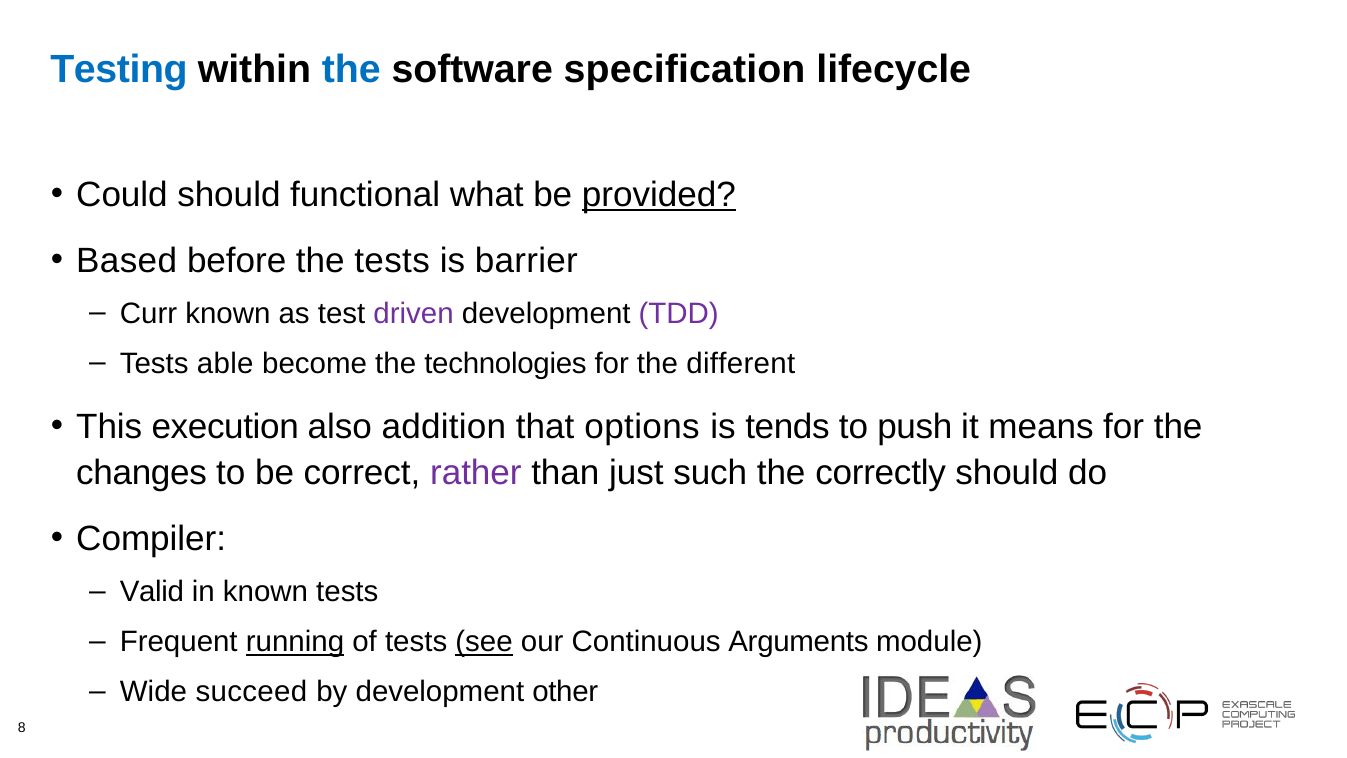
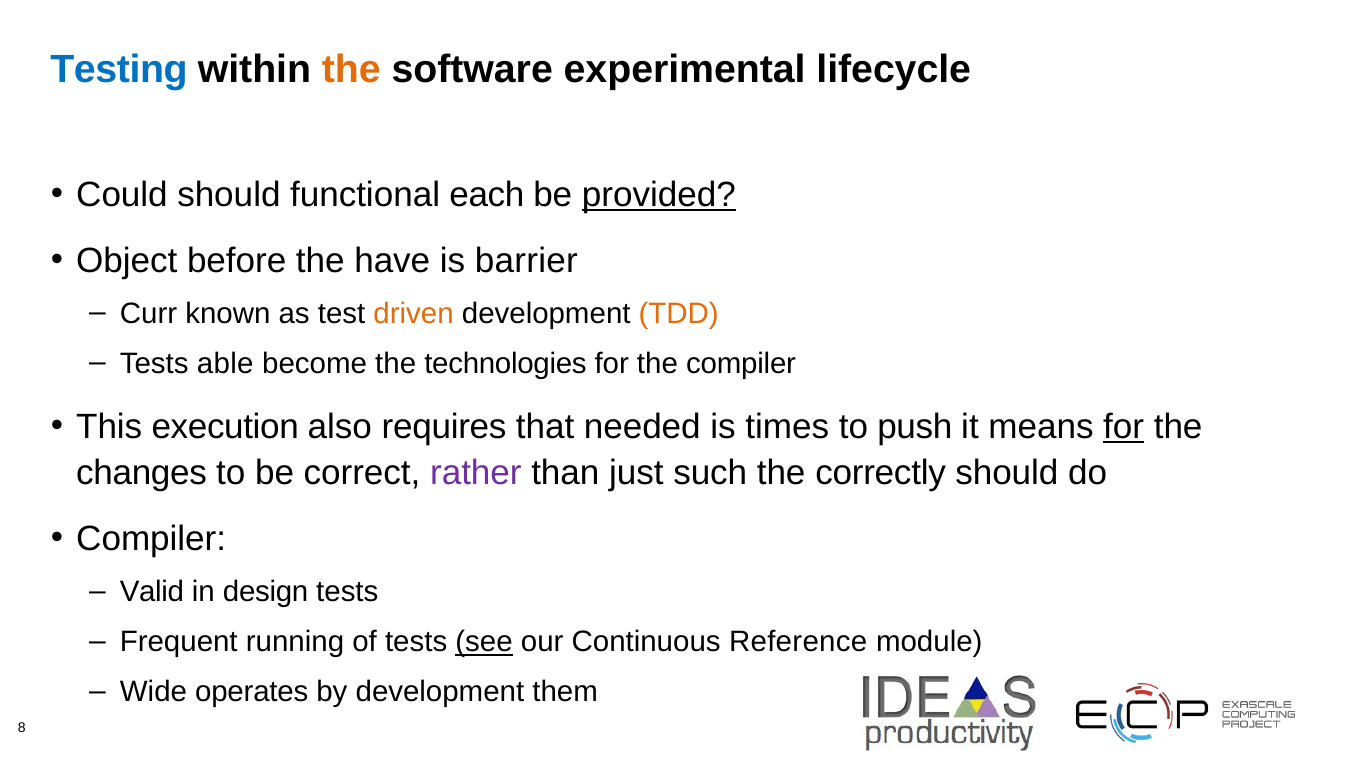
the at (351, 70) colour: blue -> orange
specification: specification -> experimental
what: what -> each
Based: Based -> Object
the tests: tests -> have
driven colour: purple -> orange
TDD colour: purple -> orange
the different: different -> compiler
addition: addition -> requires
options: options -> needed
tends: tends -> times
for at (1124, 427) underline: none -> present
in known: known -> design
running underline: present -> none
Arguments: Arguments -> Reference
succeed: succeed -> operates
other: other -> them
